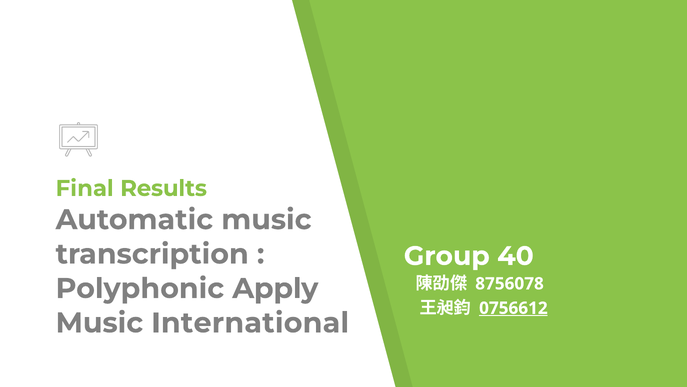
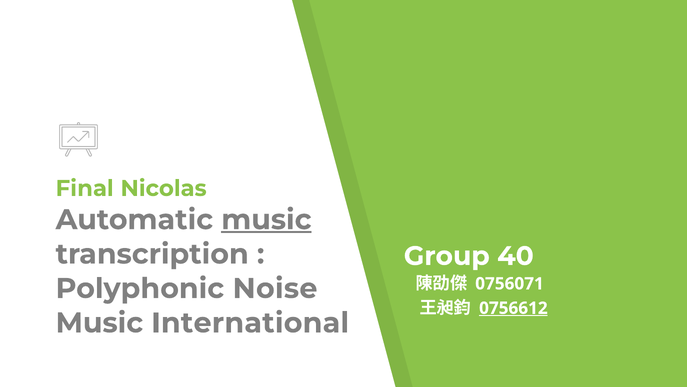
Results: Results -> Nicolas
music at (266, 219) underline: none -> present
8756078: 8756078 -> 0756071
Apply: Apply -> Noise
